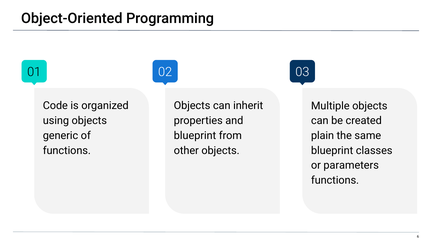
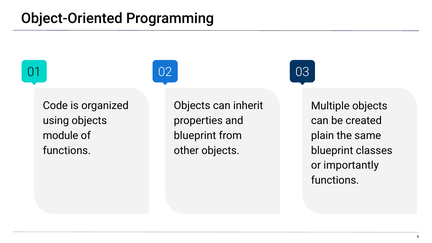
generic: generic -> module
parameters: parameters -> importantly
